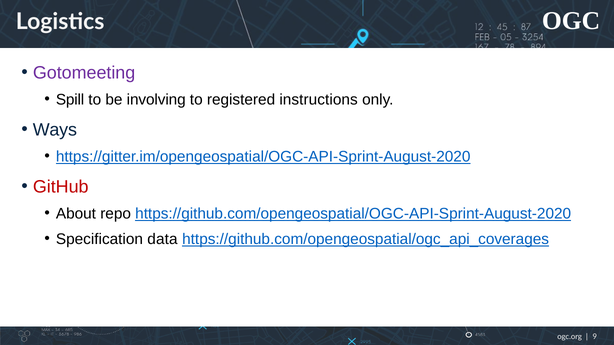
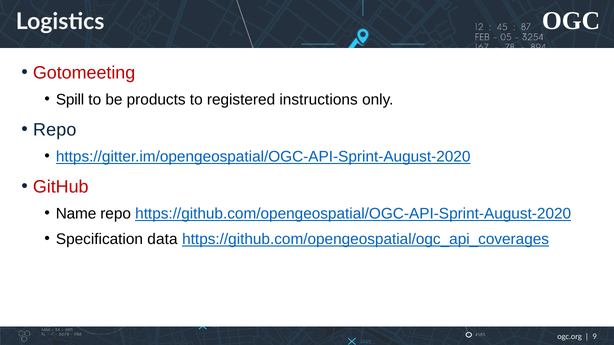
Gotomeeting colour: purple -> red
involving: involving -> products
Ways at (55, 130): Ways -> Repo
About: About -> Name
